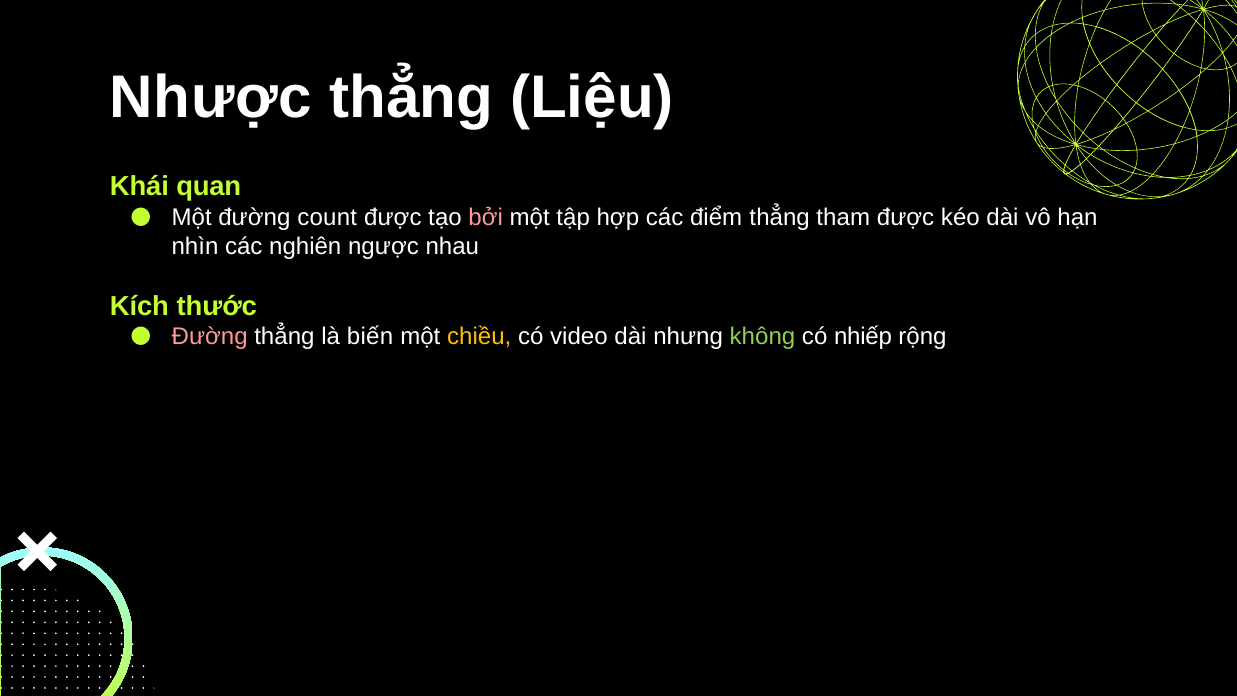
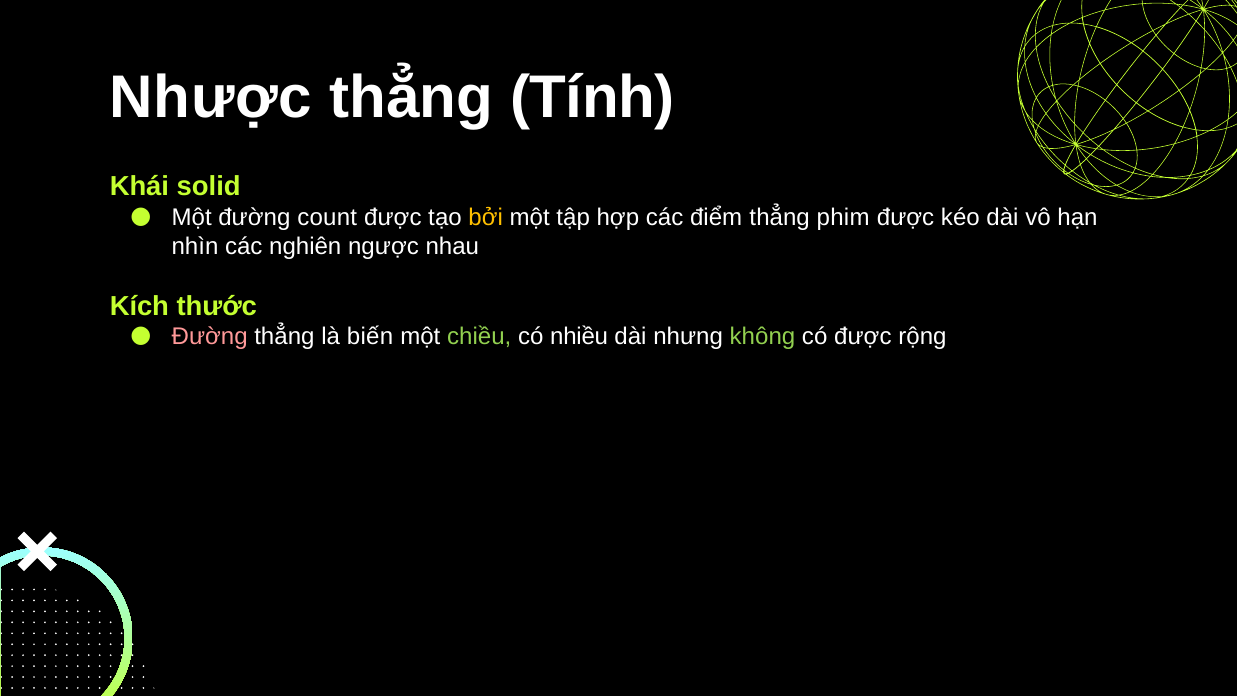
Liệu: Liệu -> Tính
quan: quan -> solid
bởi colour: pink -> yellow
tham: tham -> phim
chiều colour: yellow -> light green
video: video -> nhiều
có nhiếp: nhiếp -> được
